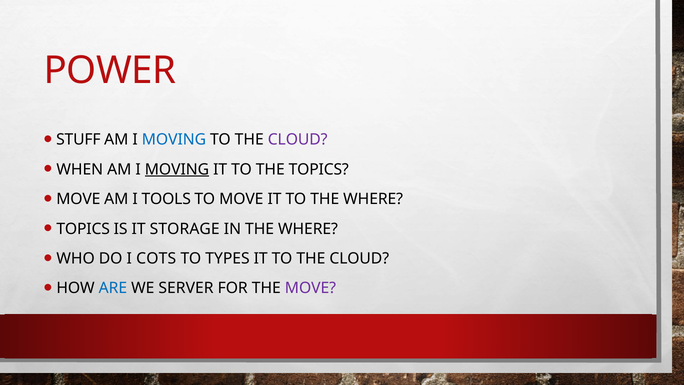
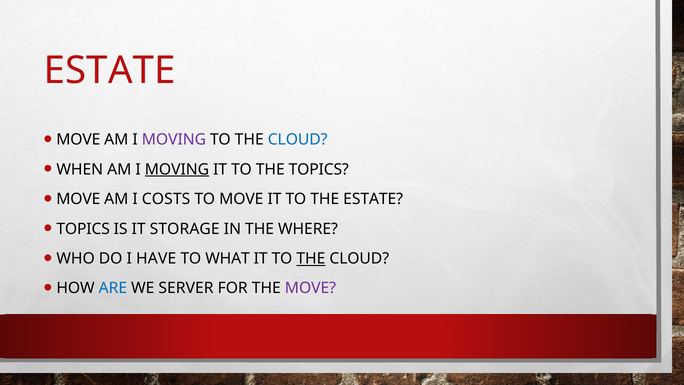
POWER at (110, 71): POWER -> ESTATE
STUFF at (78, 140): STUFF -> MOVE
MOVING at (174, 140) colour: blue -> purple
CLOUD at (298, 140) colour: purple -> blue
TOOLS: TOOLS -> COSTS
TO THE WHERE: WHERE -> ESTATE
COTS: COTS -> HAVE
TYPES: TYPES -> WHAT
THE at (311, 258) underline: none -> present
